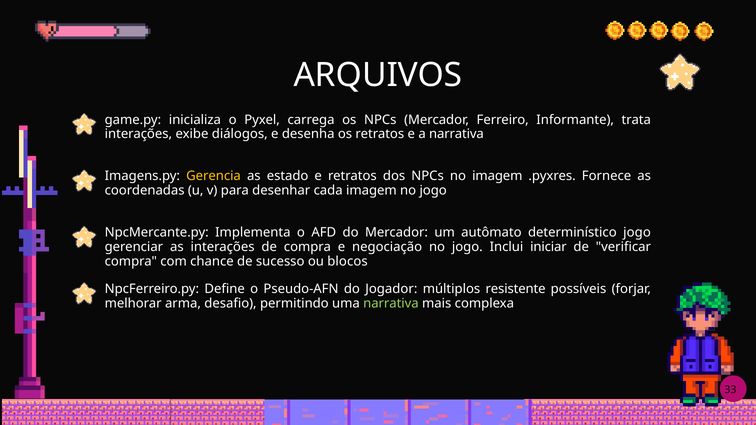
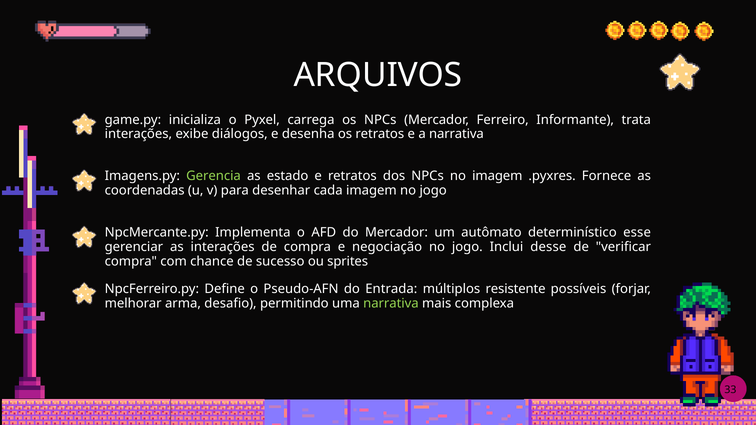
Gerencia colour: yellow -> light green
determinístico jogo: jogo -> esse
iniciar: iniciar -> desse
blocos: blocos -> sprites
Jogador: Jogador -> Entrada
